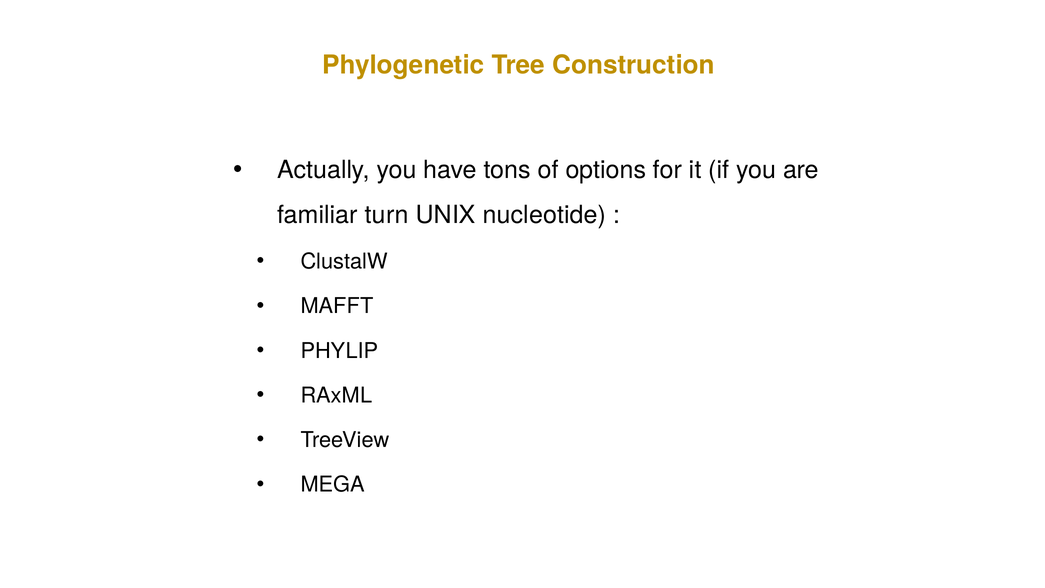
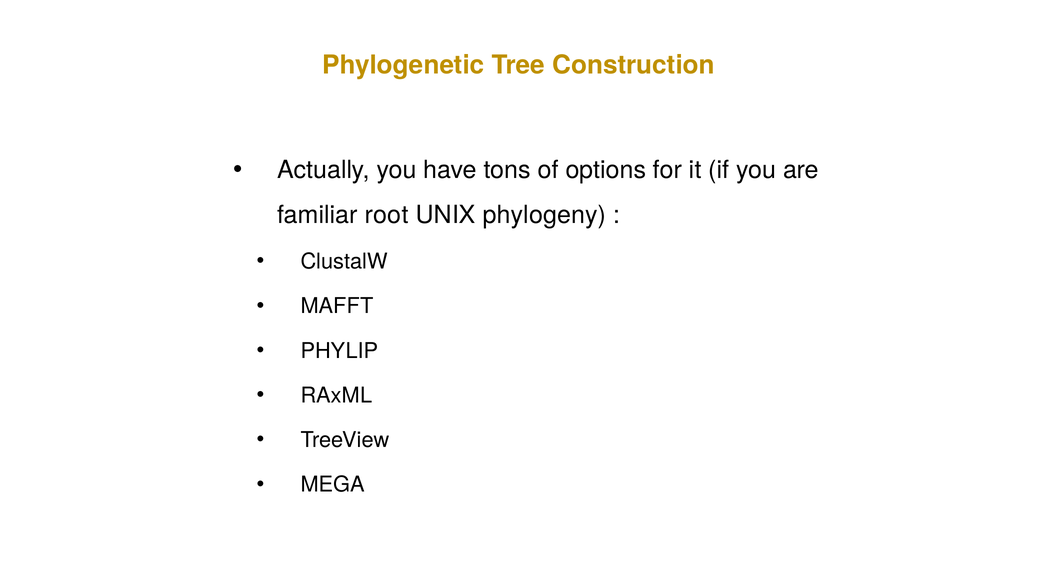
turn: turn -> root
nucleotide: nucleotide -> phylogeny
